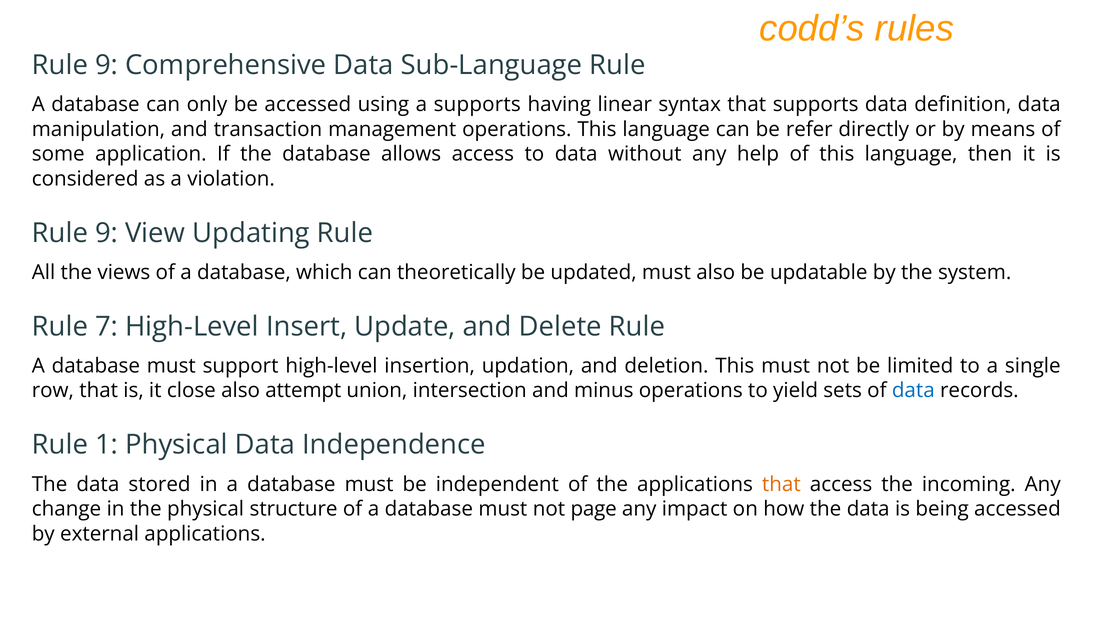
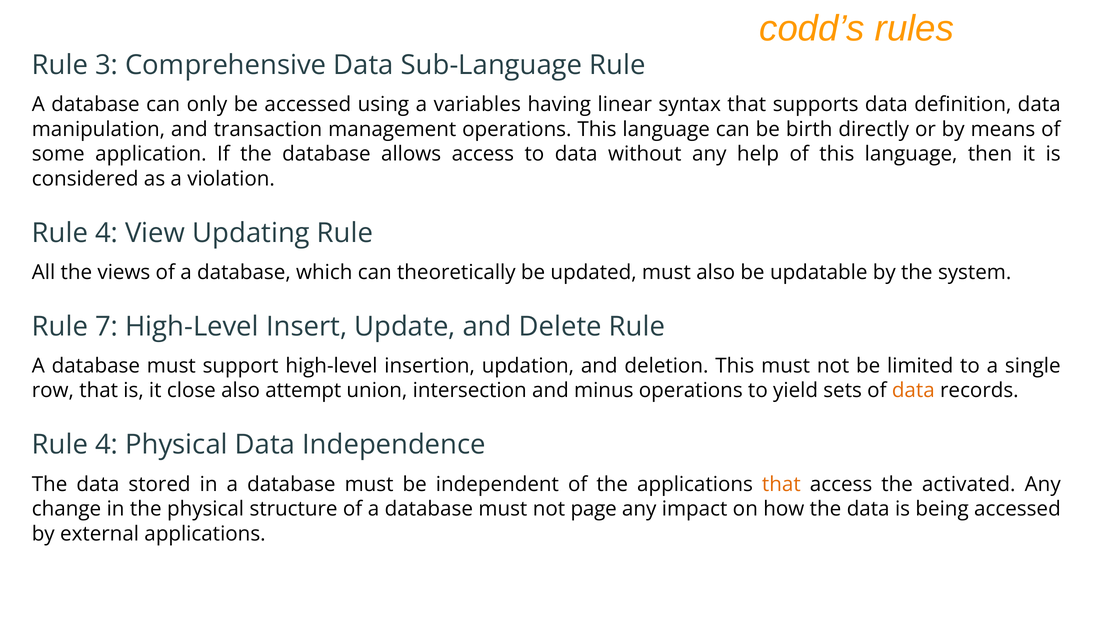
9 at (107, 65): 9 -> 3
a supports: supports -> variables
refer: refer -> birth
9 at (107, 233): 9 -> 4
data at (913, 391) colour: blue -> orange
1 at (107, 445): 1 -> 4
incoming: incoming -> activated
